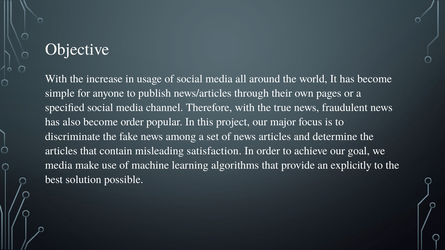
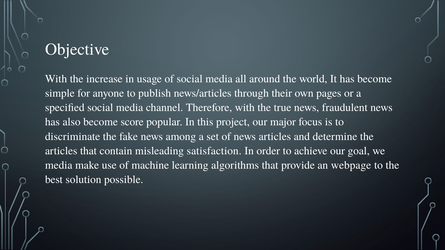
become order: order -> score
explicitly: explicitly -> webpage
